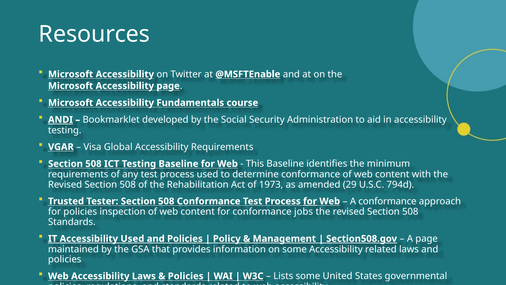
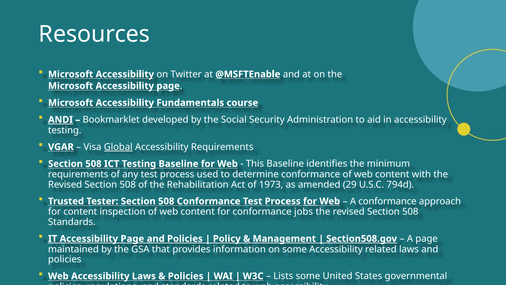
Global underline: none -> present
for policies: policies -> content
IT Accessibility Used: Used -> Page
